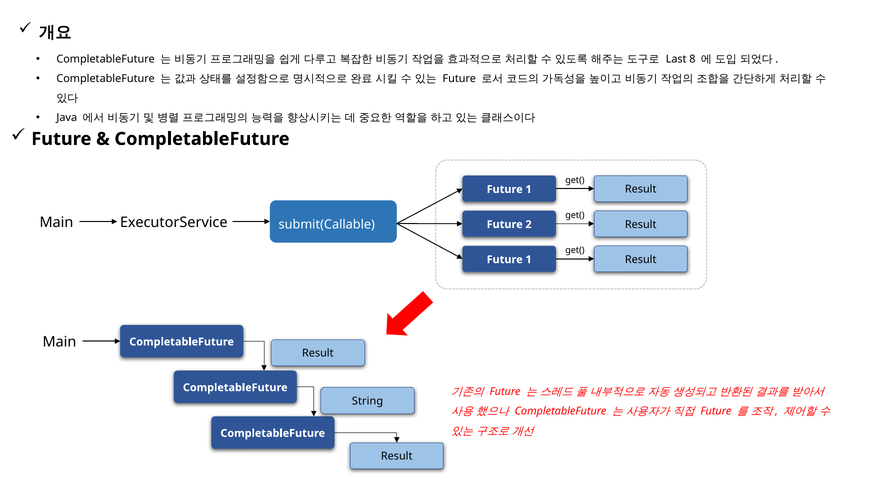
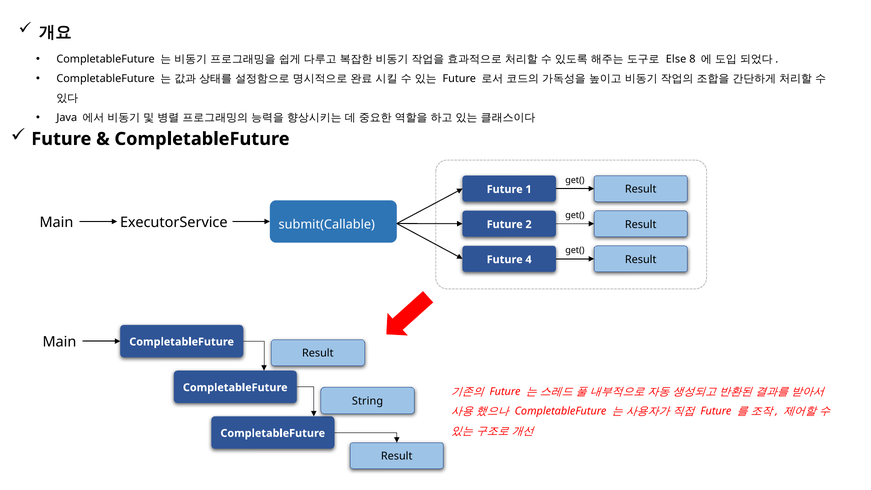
Last: Last -> Else
1 at (529, 260): 1 -> 4
